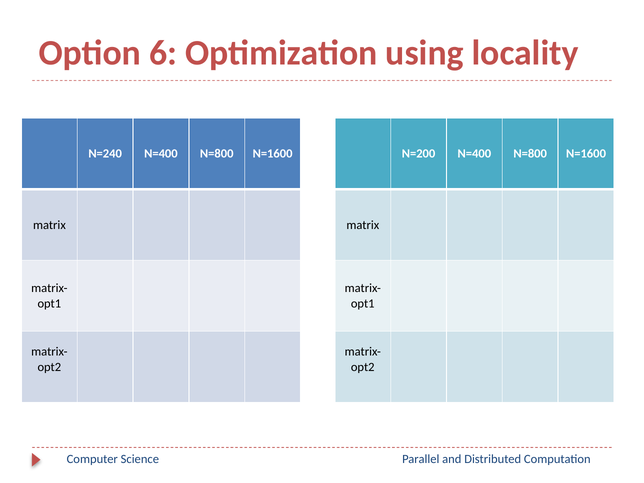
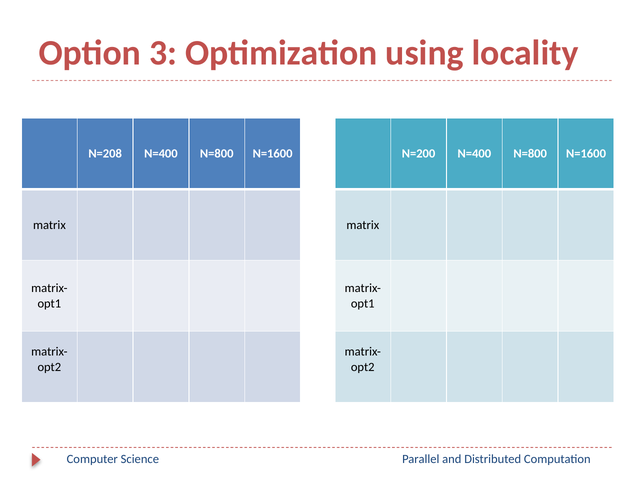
6: 6 -> 3
N=240: N=240 -> N=208
